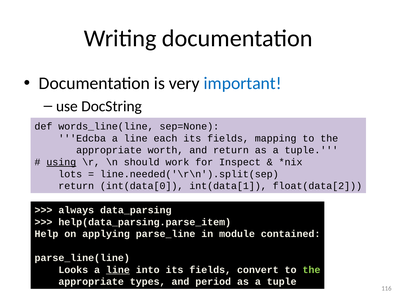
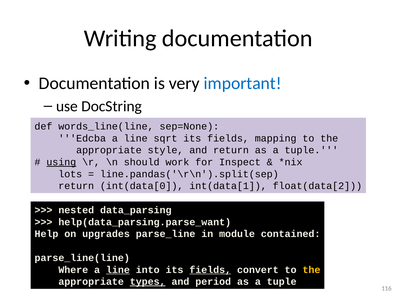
each: each -> sqrt
worth: worth -> style
line.needed('\r\n').split(sep: line.needed('\r\n').split(sep -> line.pandas('\r\n').split(sep
always: always -> nested
help(data_parsing.parse_item: help(data_parsing.parse_item -> help(data_parsing.parse_want
applying: applying -> upgrades
Looks: Looks -> Where
fields at (210, 269) underline: none -> present
the at (311, 269) colour: light green -> yellow
types underline: none -> present
